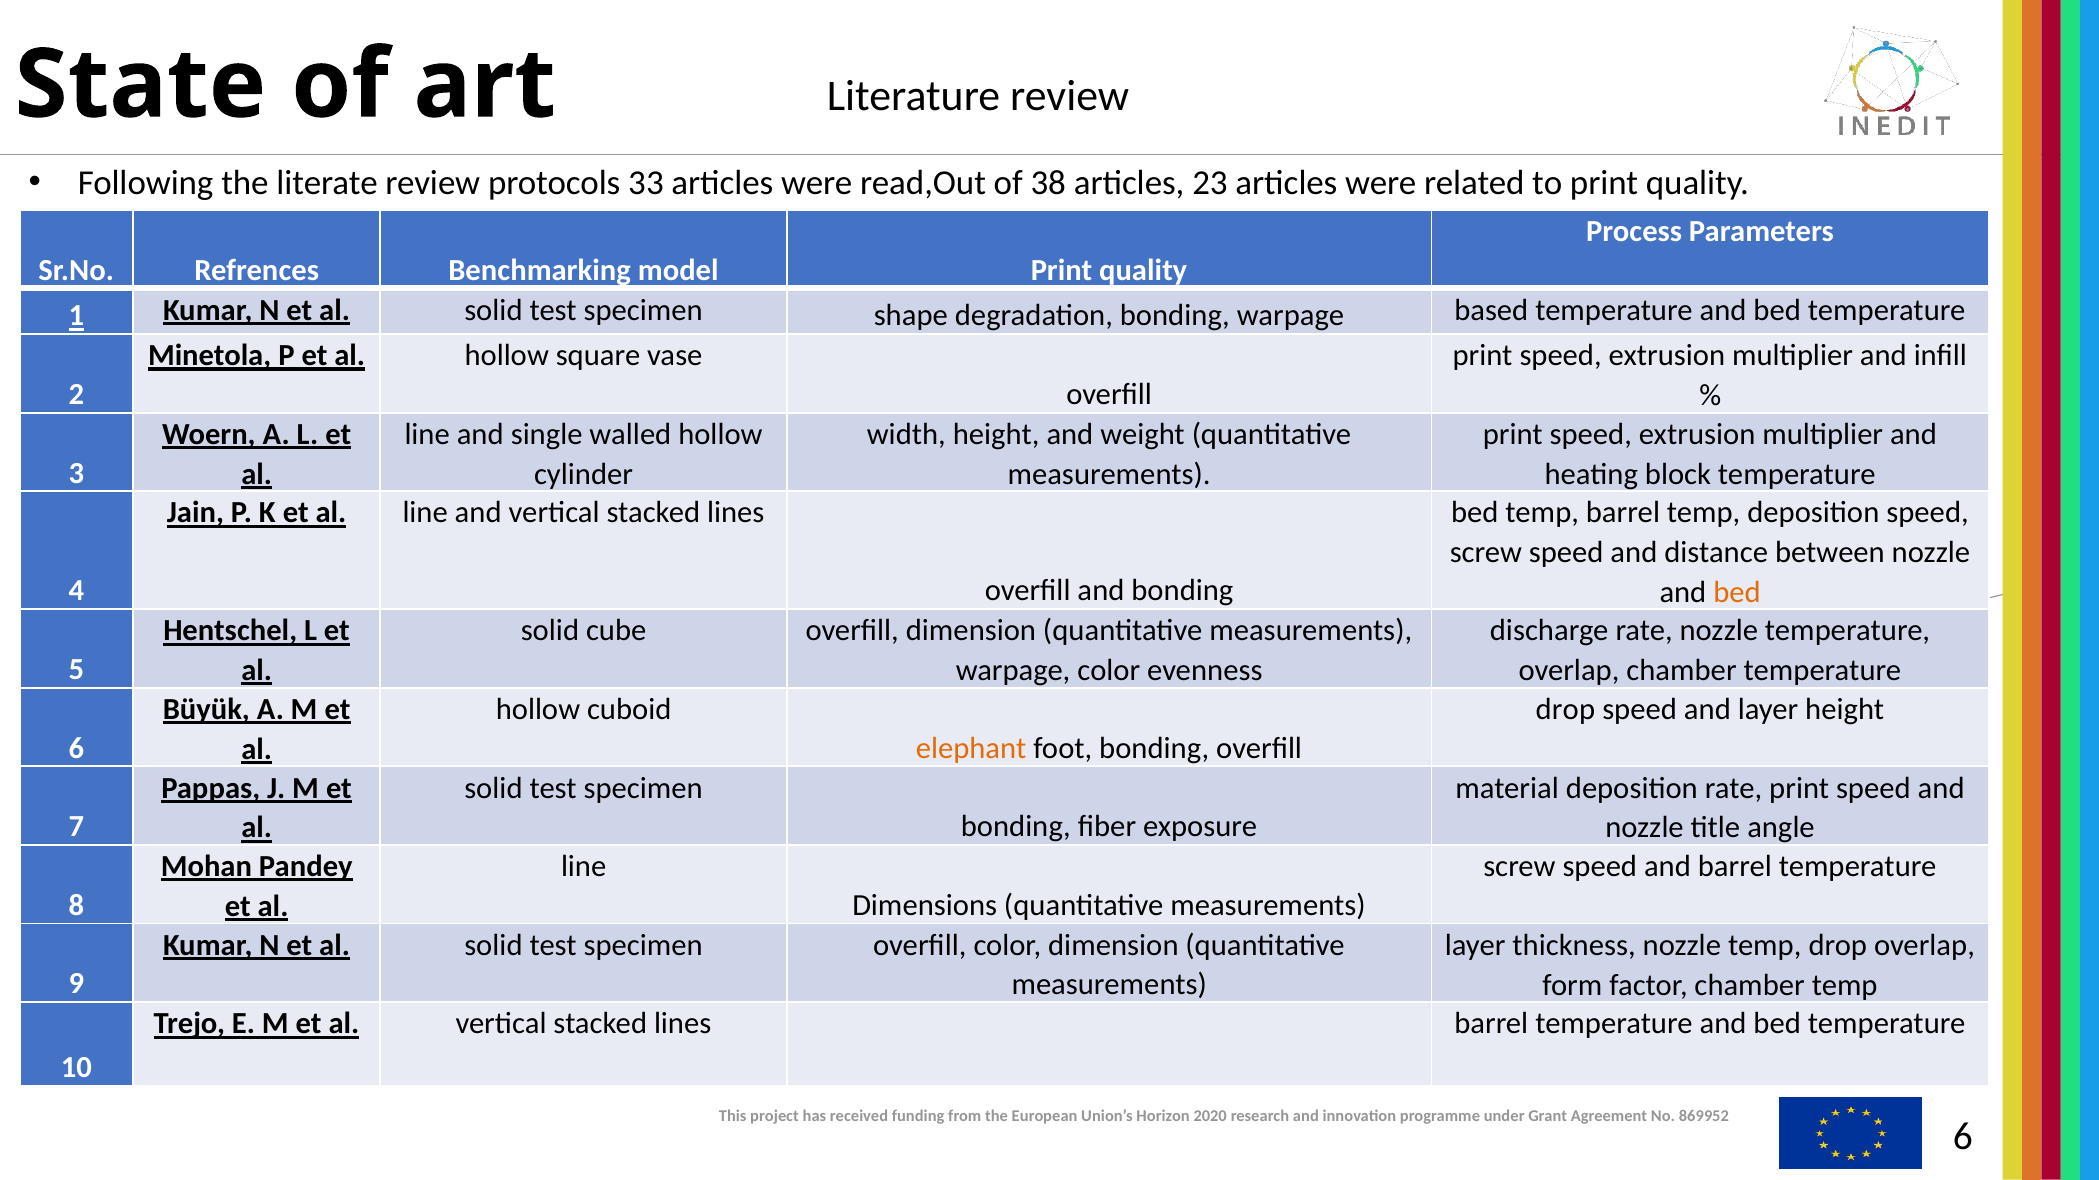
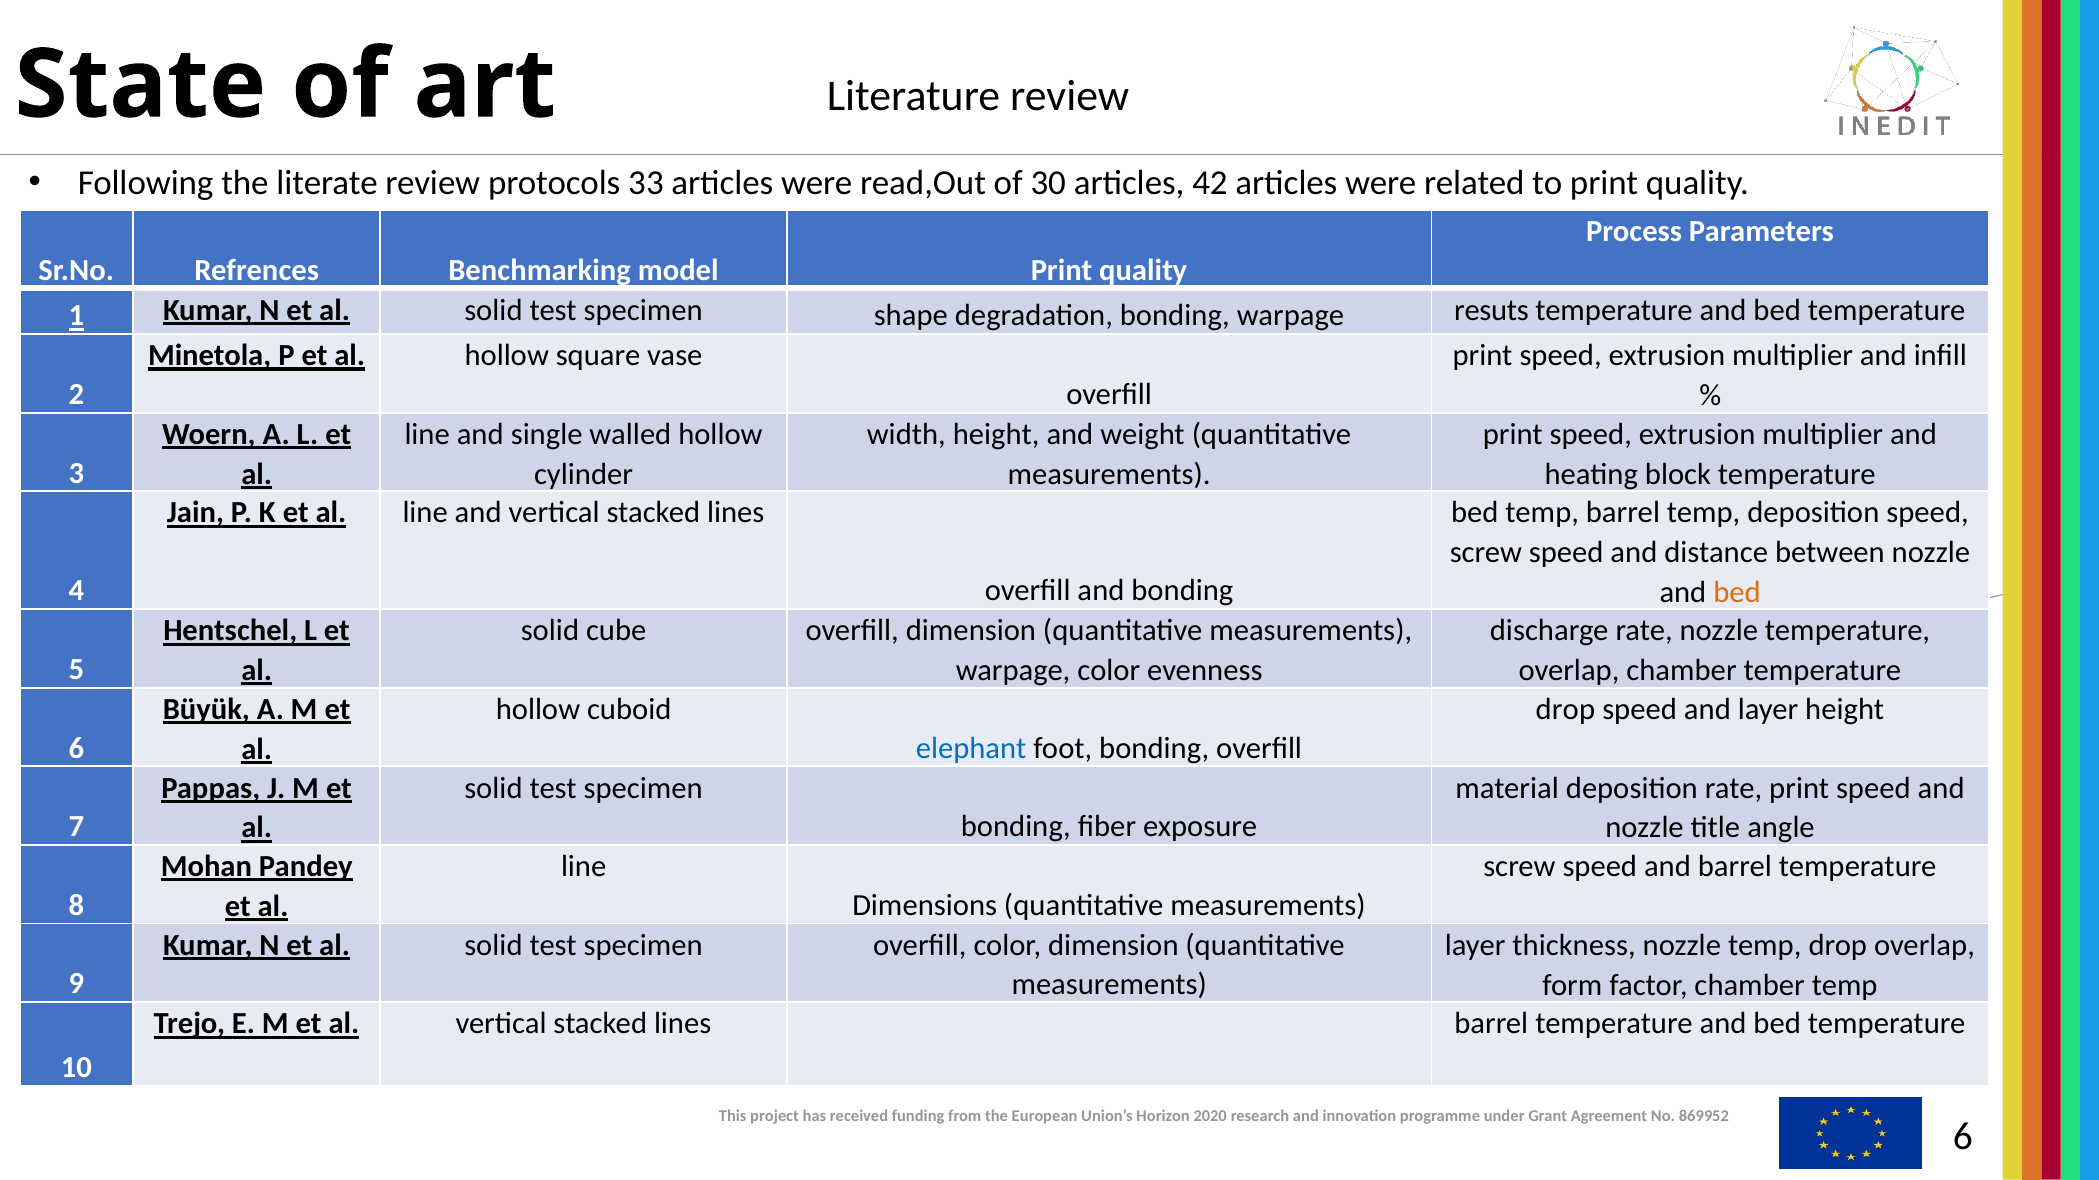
38: 38 -> 30
23: 23 -> 42
based: based -> resuts
elephant colour: orange -> blue
